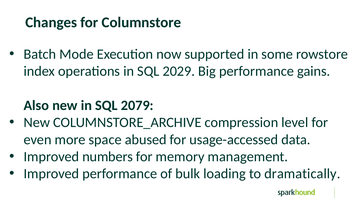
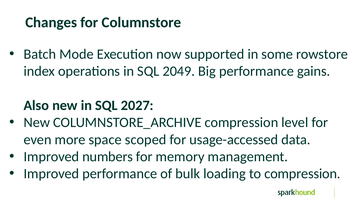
2029: 2029 -> 2049
2079: 2079 -> 2027
abused: abused -> scoped
to dramatically: dramatically -> compression
